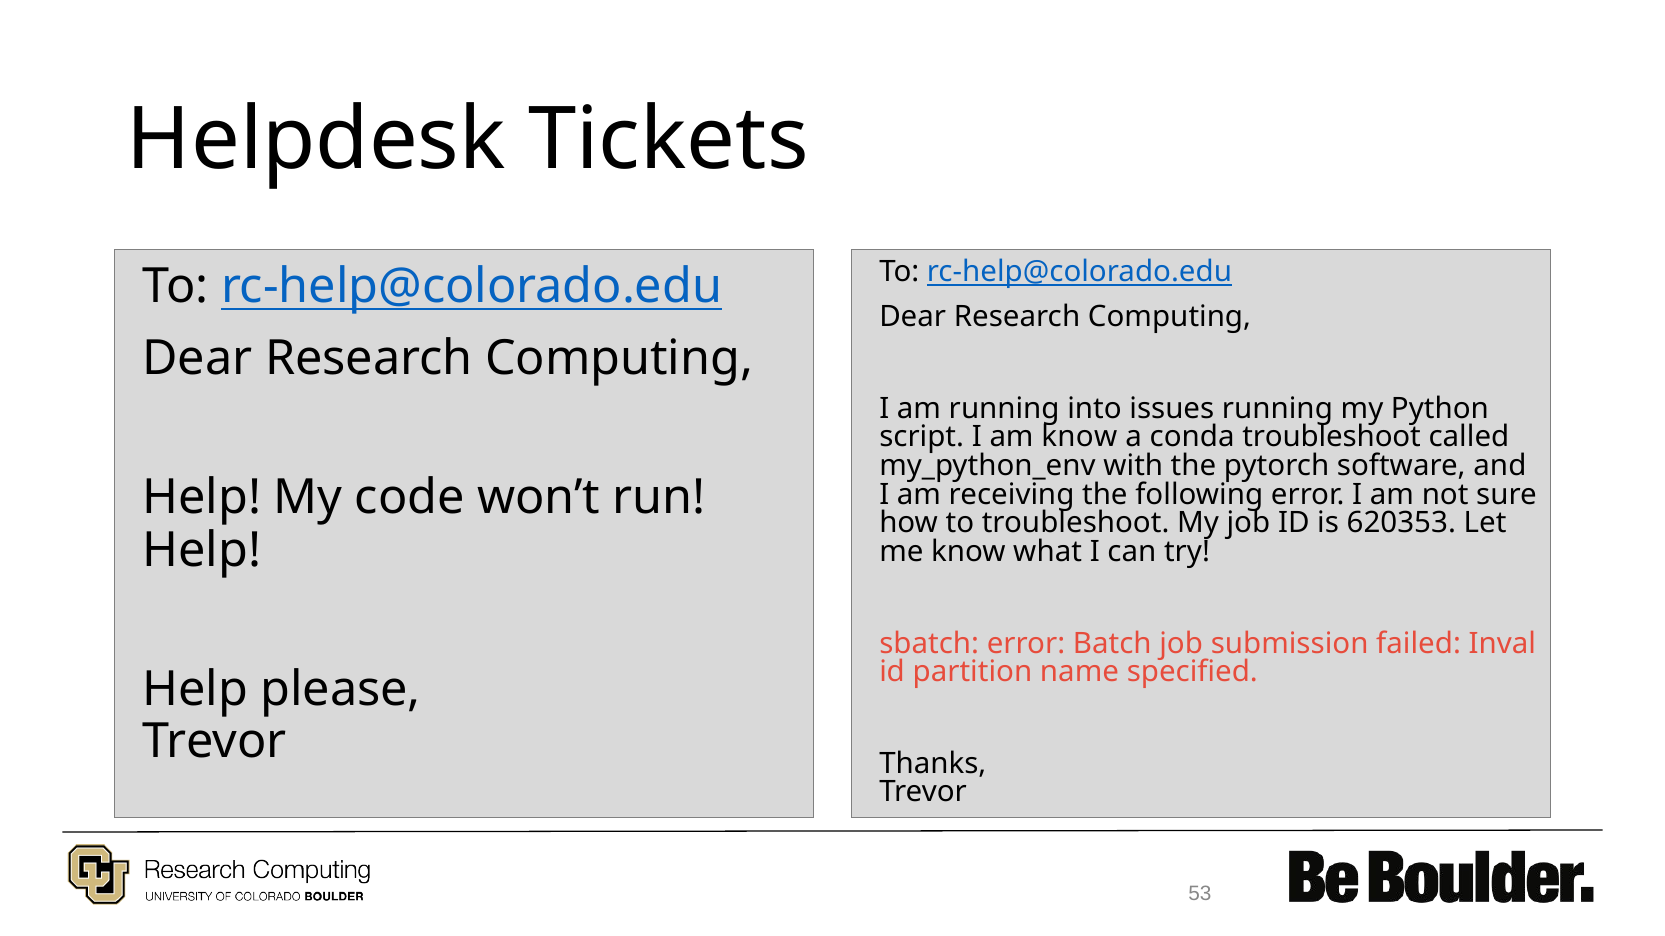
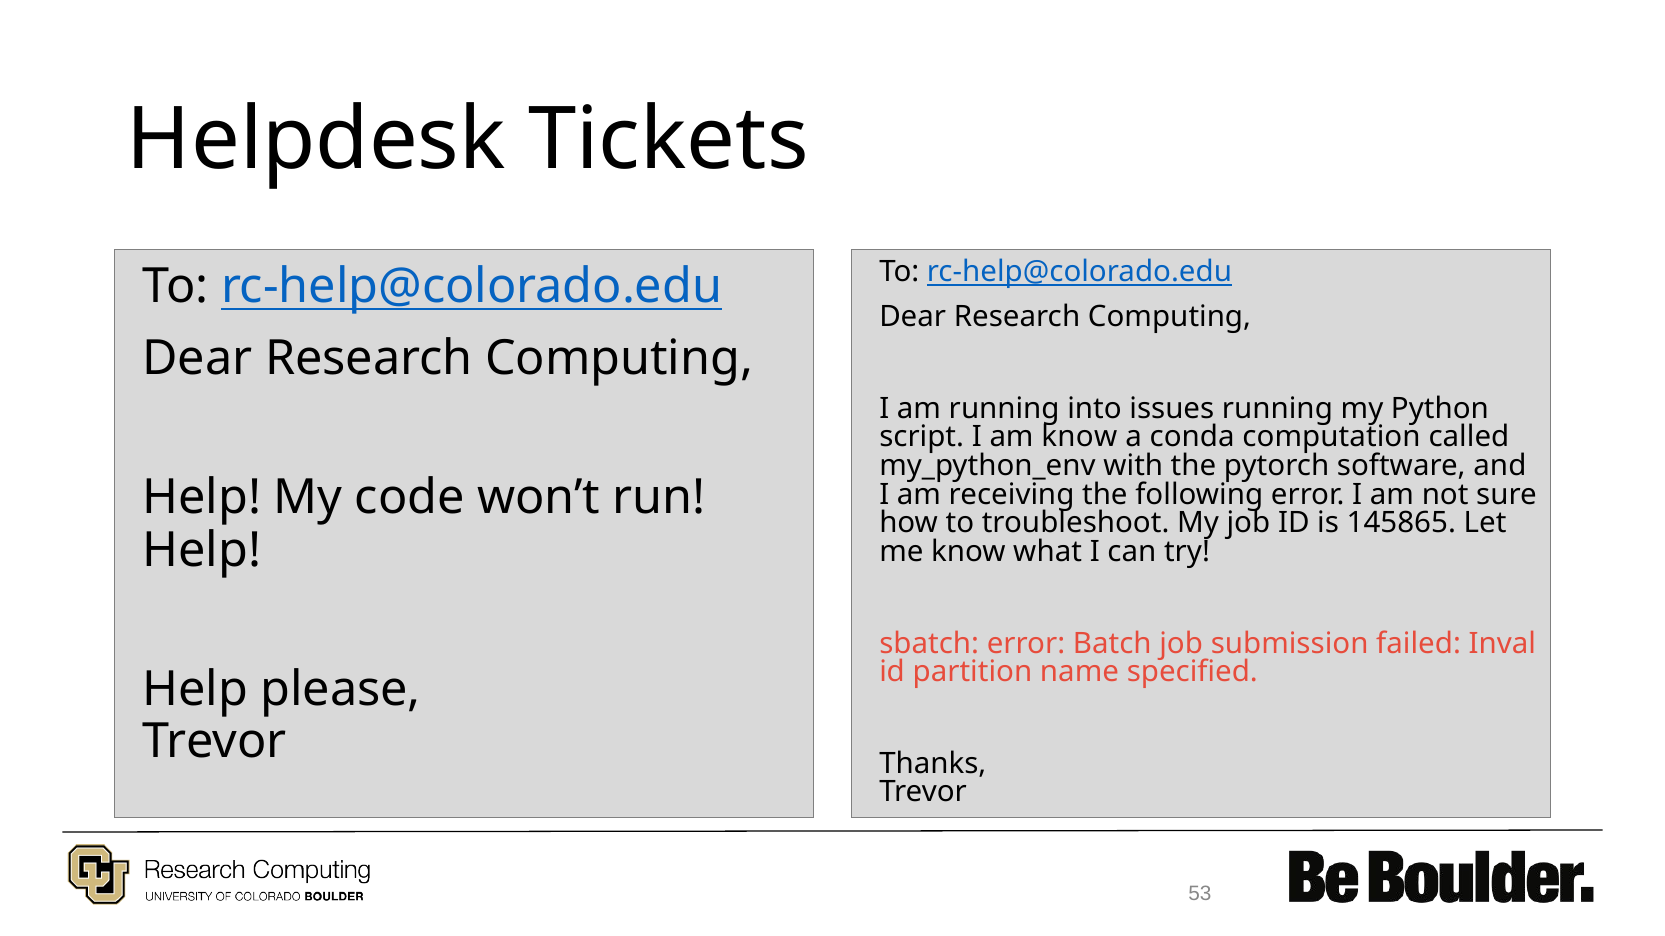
conda troubleshoot: troubleshoot -> computation
620353: 620353 -> 145865
